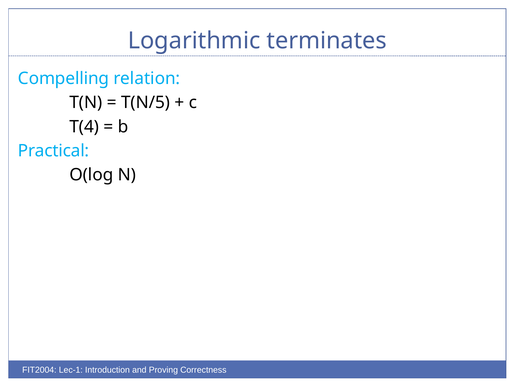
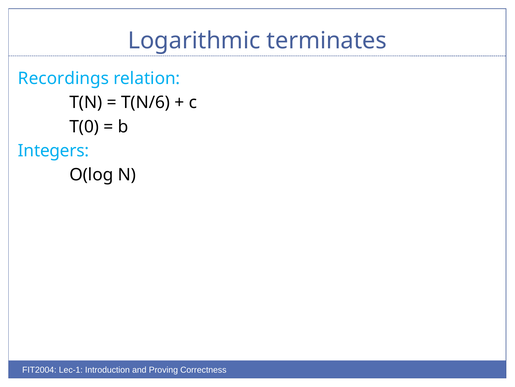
Compelling: Compelling -> Recordings
T(N/5: T(N/5 -> T(N/6
T(4: T(4 -> T(0
Practical: Practical -> Integers
